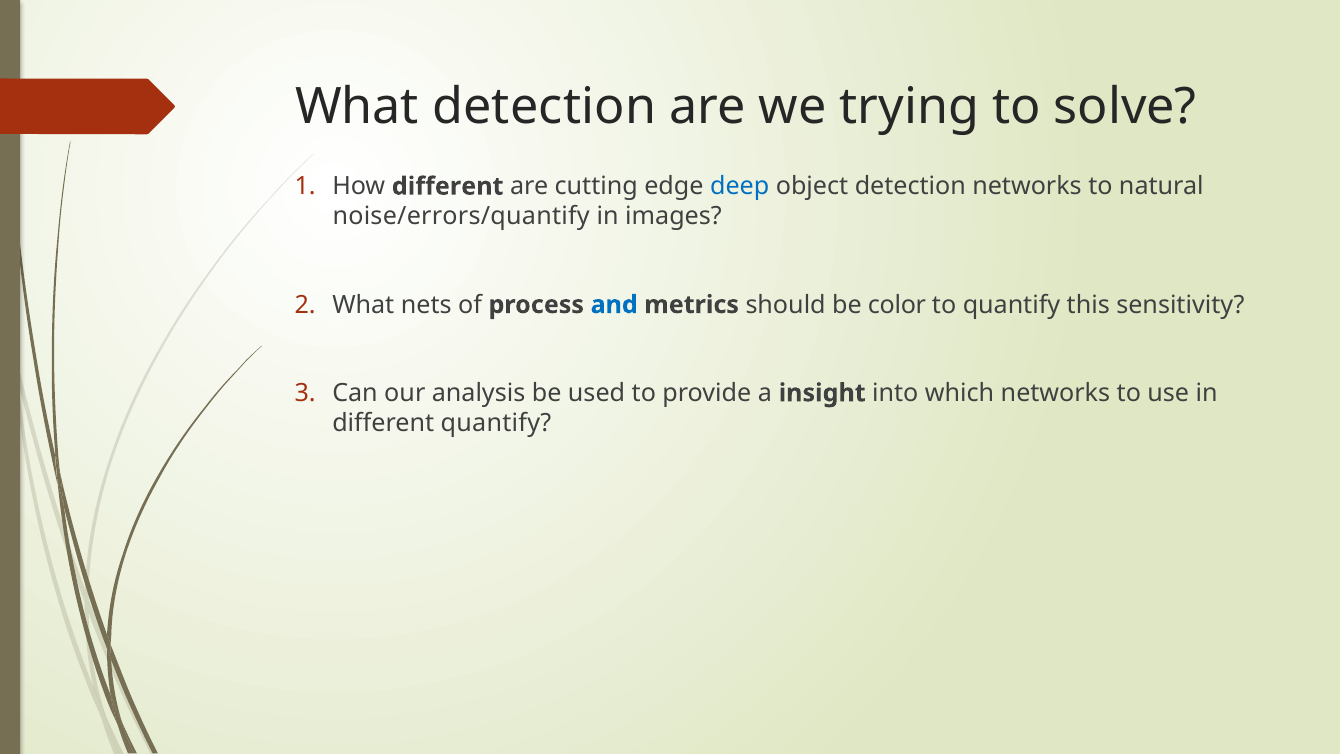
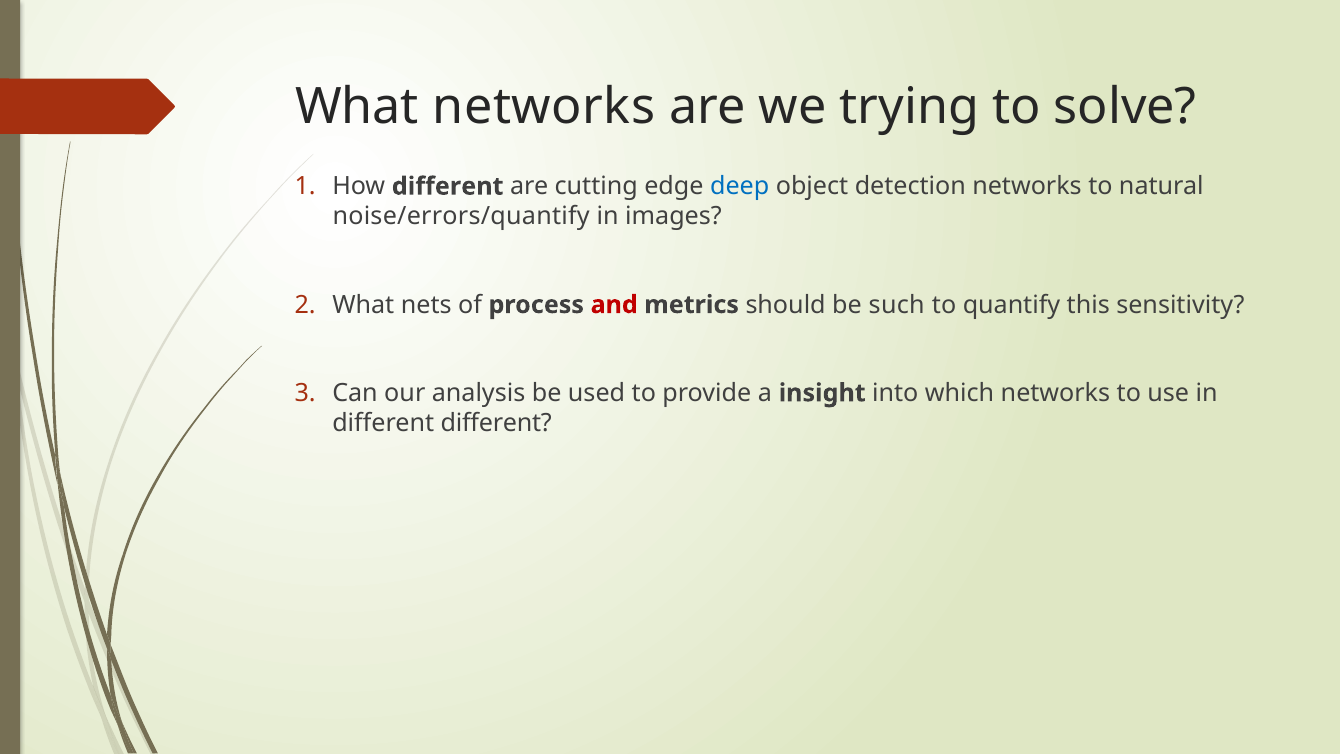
What detection: detection -> networks
and colour: blue -> red
color: color -> such
different quantify: quantify -> different
